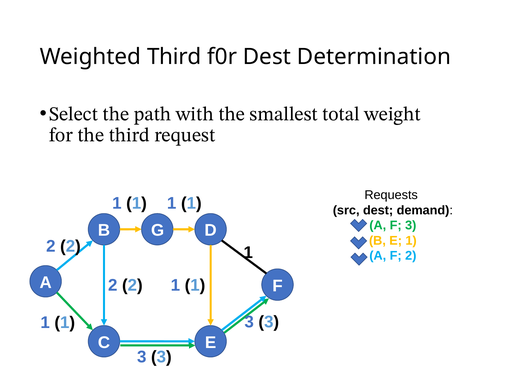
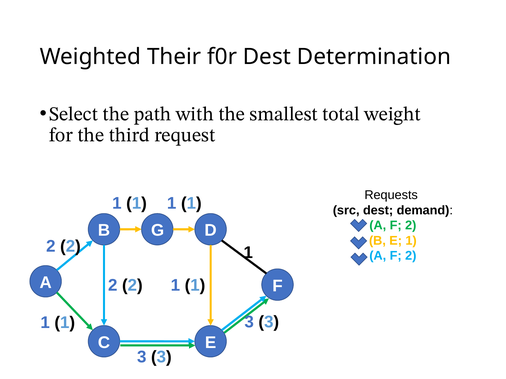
Weighted Third: Third -> Their
3 at (411, 226): 3 -> 2
